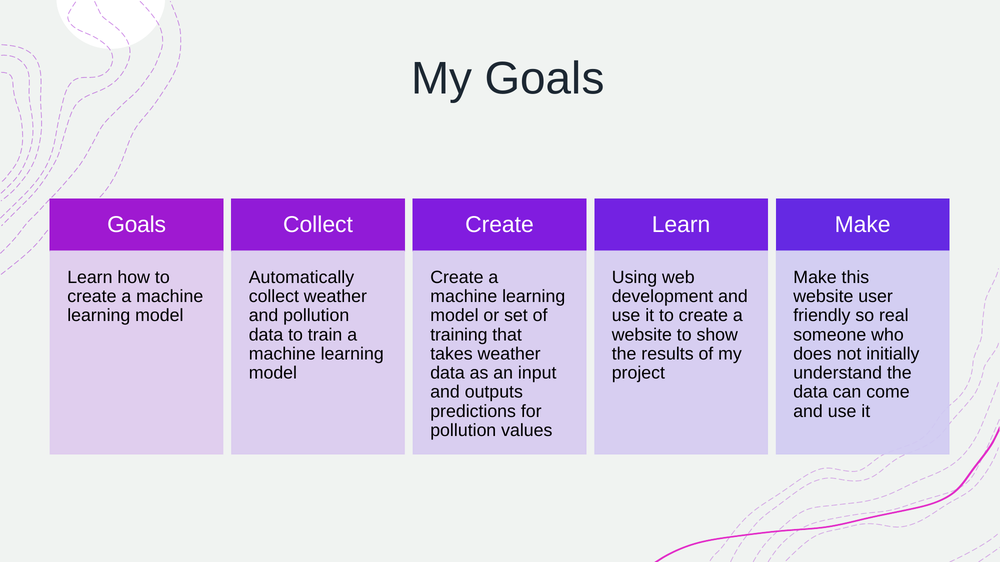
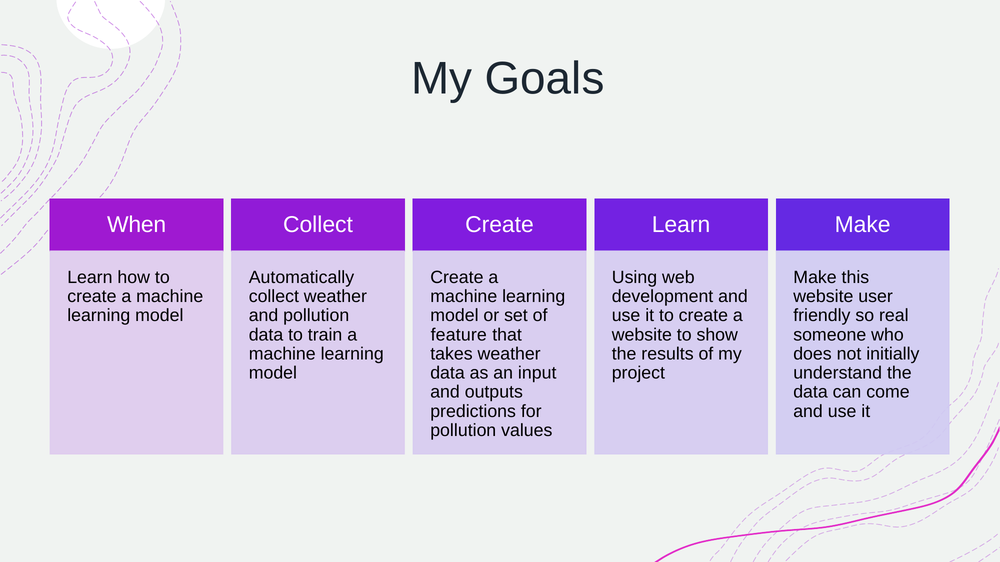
Goals at (137, 225): Goals -> When
training: training -> feature
